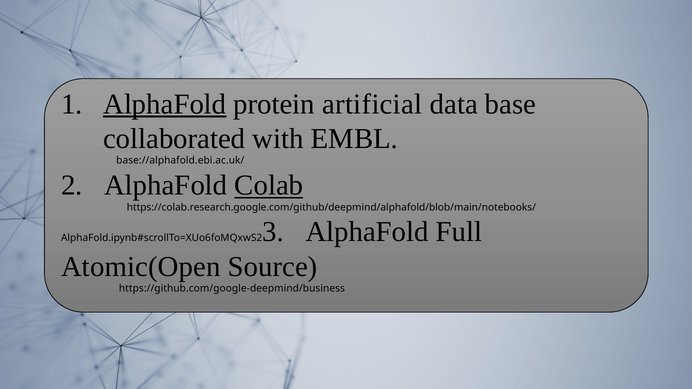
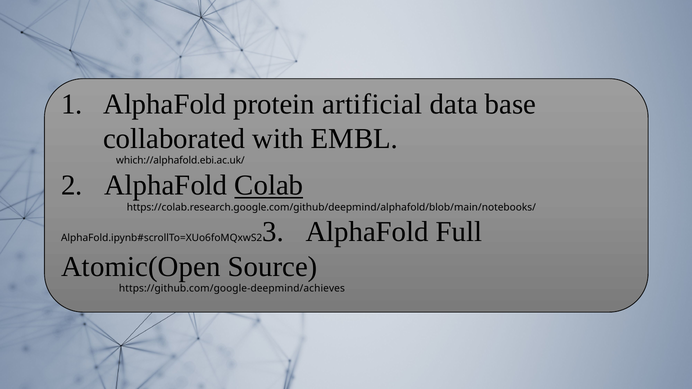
AlphaFold at (165, 104) underline: present -> none
base://alphafold.ebi.ac.uk/: base://alphafold.ebi.ac.uk/ -> which://alphafold.ebi.ac.uk/
https://github.com/google-deepmind/business: https://github.com/google-deepmind/business -> https://github.com/google-deepmind/achieves
